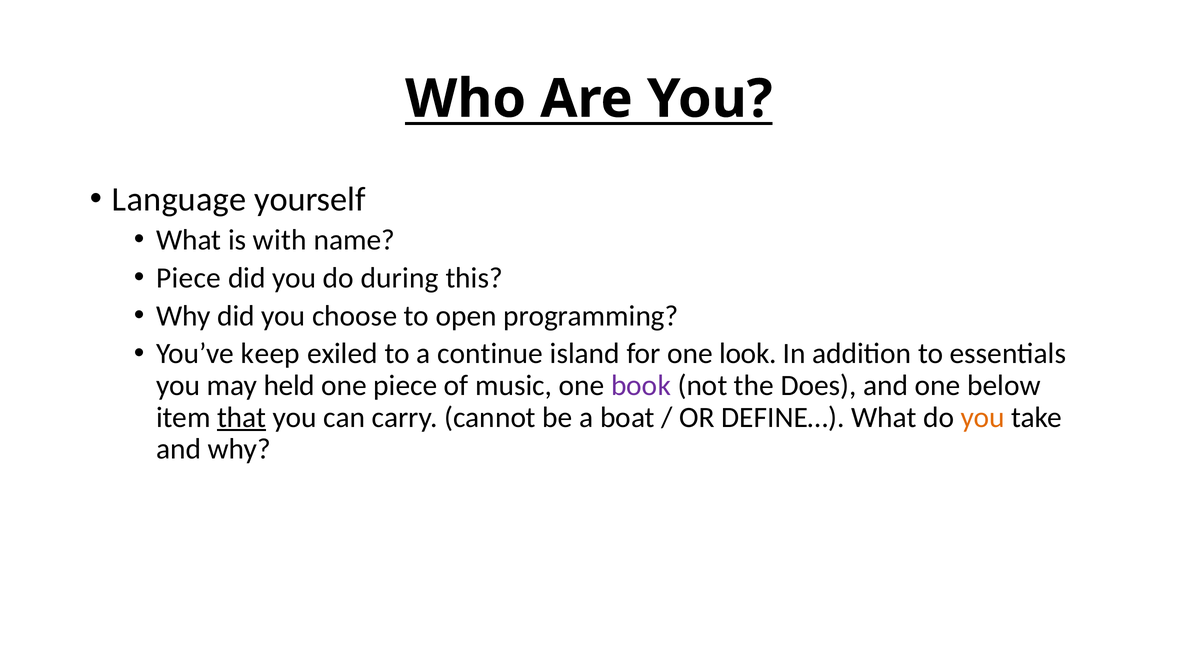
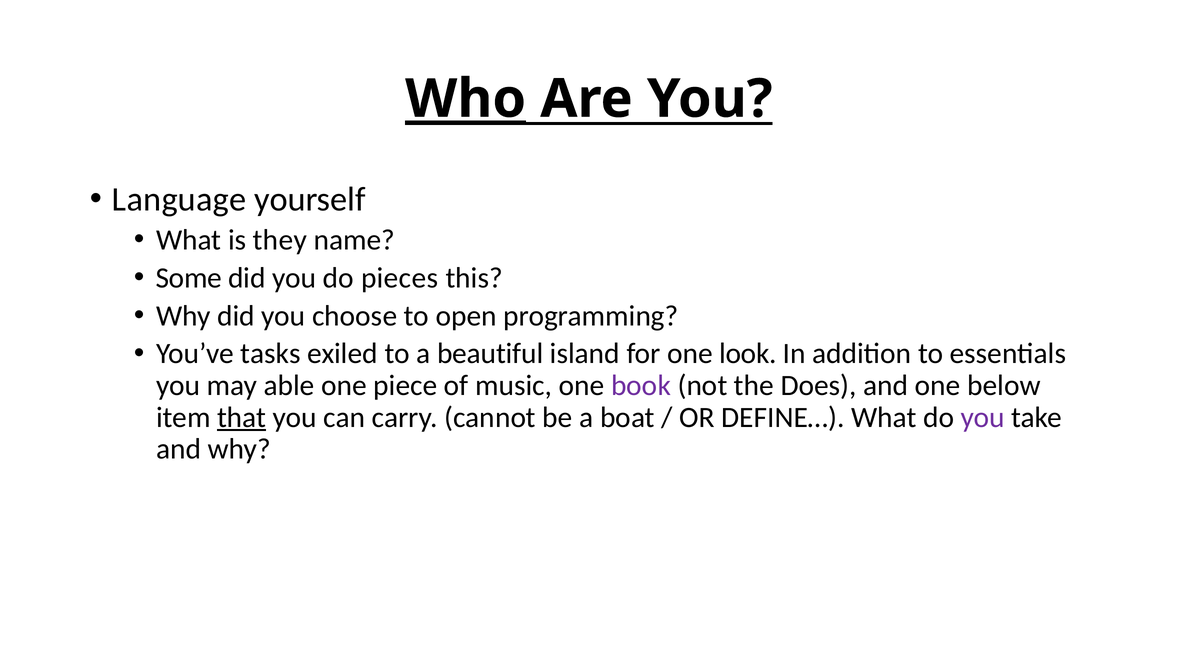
Who underline: none -> present
with: with -> they
Piece at (189, 278): Piece -> Some
during: during -> pieces
keep: keep -> tasks
continue: continue -> beautiful
held: held -> able
you at (983, 417) colour: orange -> purple
